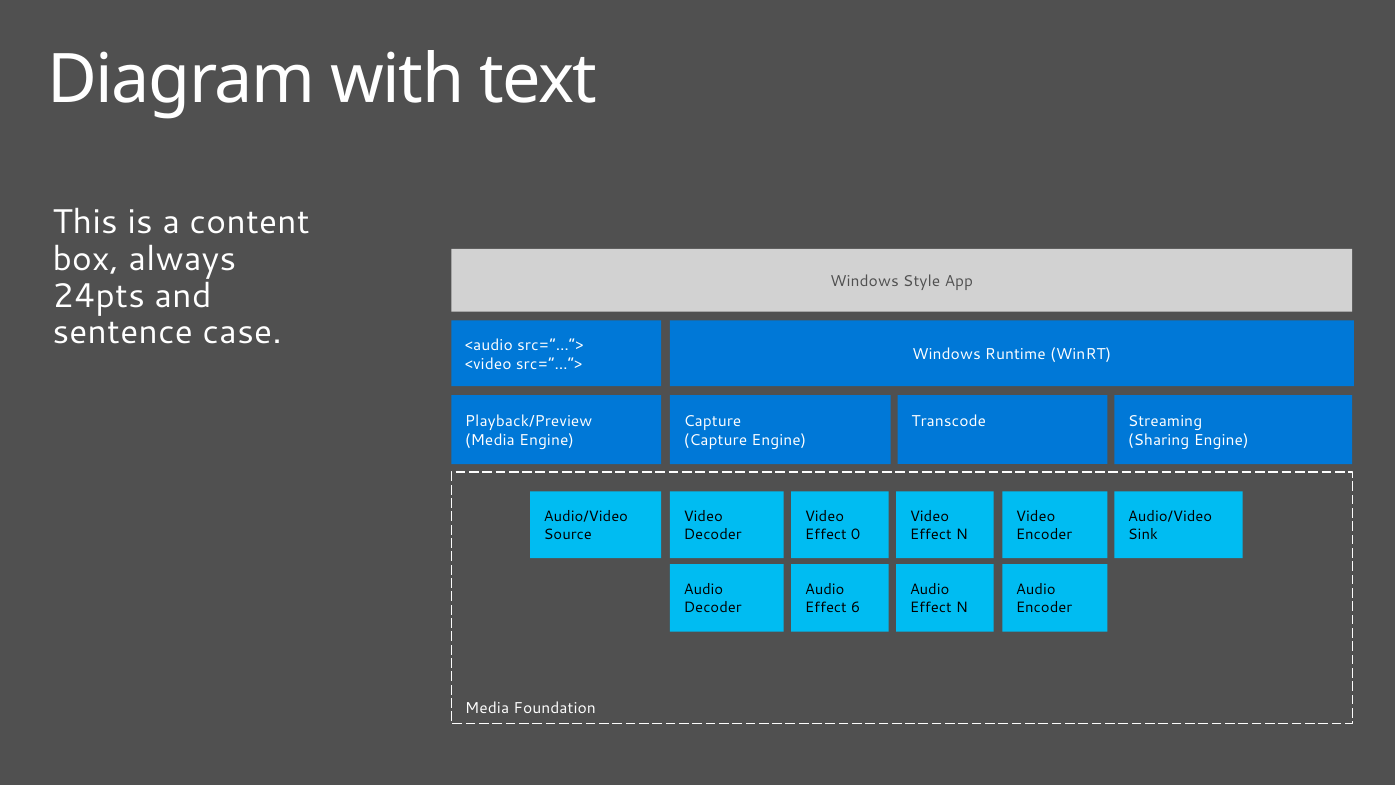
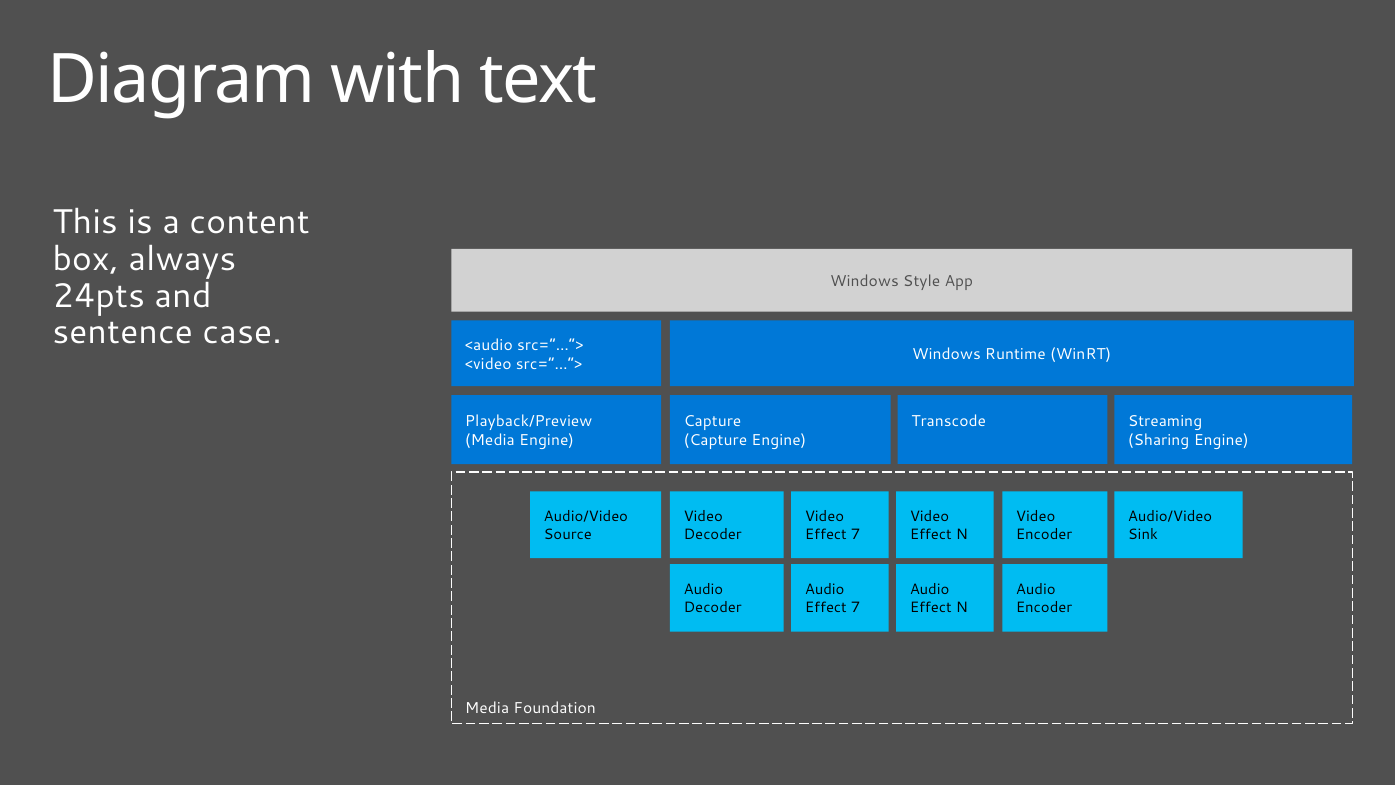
0 at (856, 535): 0 -> 7
6 at (856, 608): 6 -> 7
